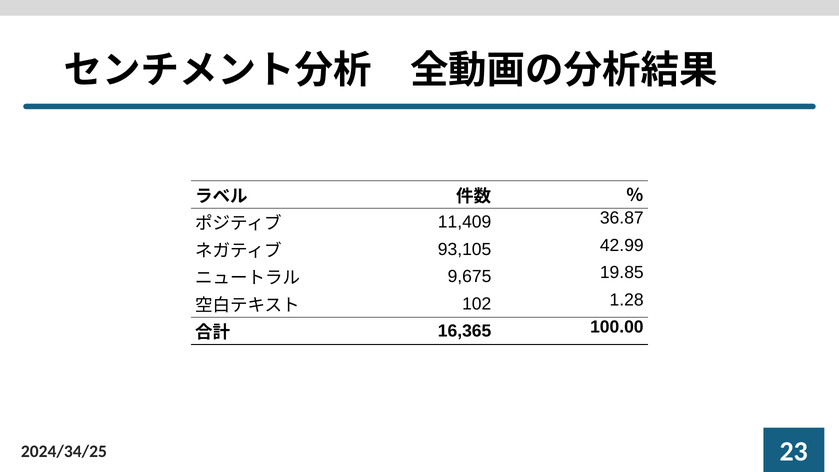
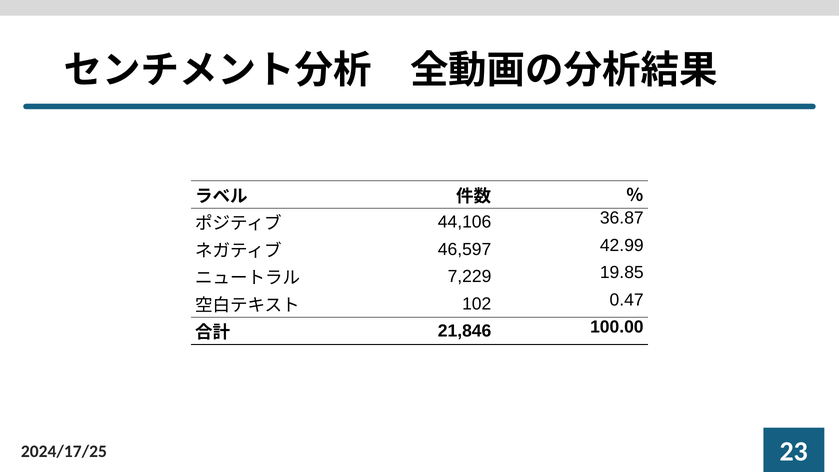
11,409: 11,409 -> 44,106
93,105: 93,105 -> 46,597
9,675: 9,675 -> 7,229
1.28: 1.28 -> 0.47
16,365: 16,365 -> 21,846
2024/34/25: 2024/34/25 -> 2024/17/25
